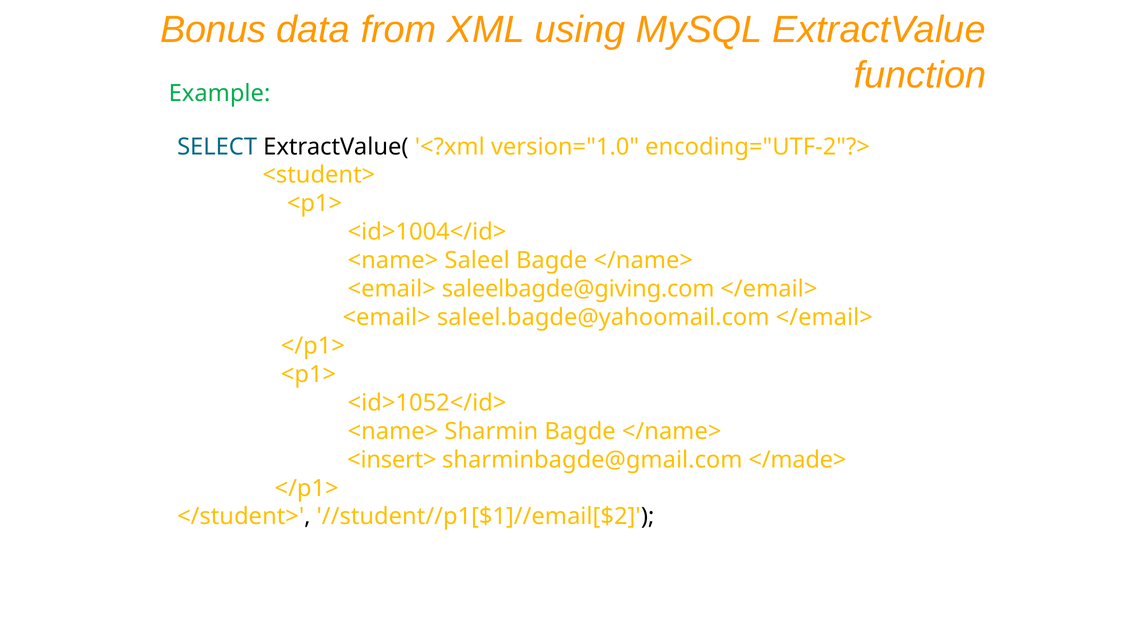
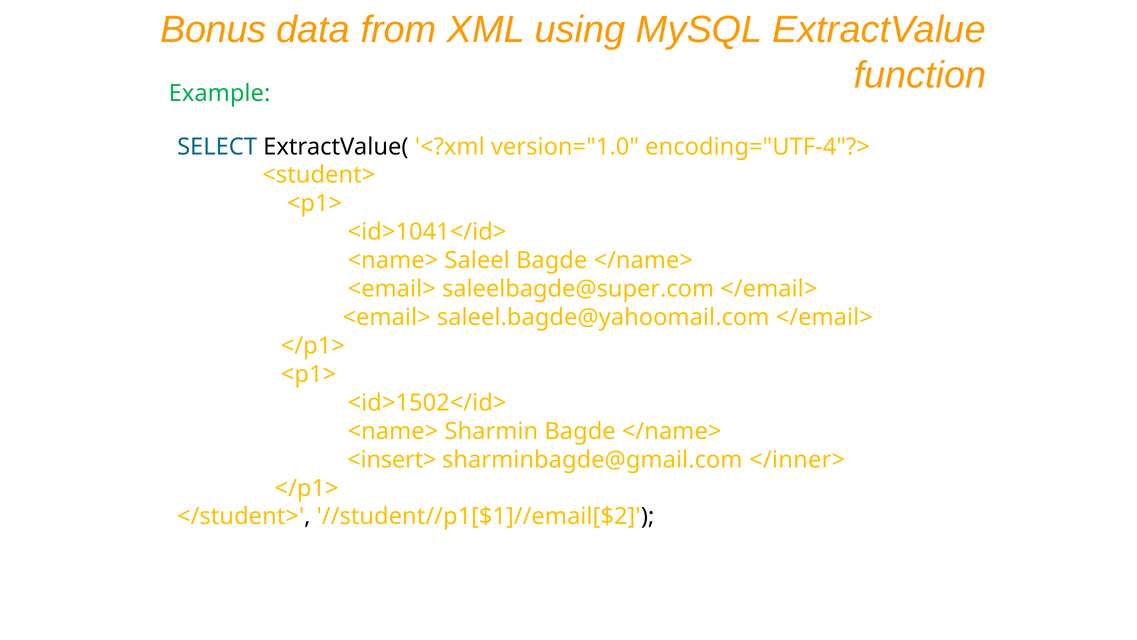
encoding="UTF-2"?>: encoding="UTF-2"?> -> encoding="UTF-4"?>
<id>1004</id>: <id>1004</id> -> <id>1041</id>
saleelbagde@giving.com: saleelbagde@giving.com -> saleelbagde@super.com
<id>1052</id>: <id>1052</id> -> <id>1502</id>
</made>: </made> -> </inner>
